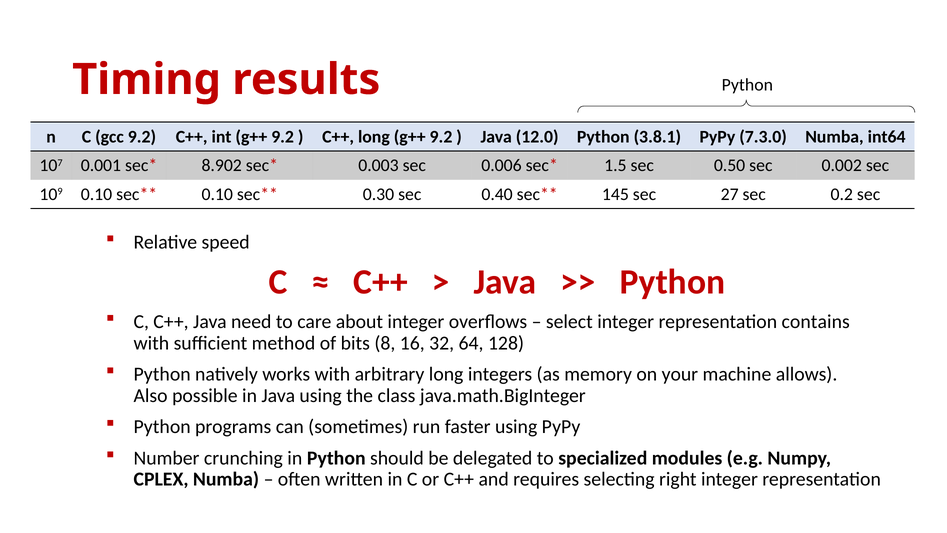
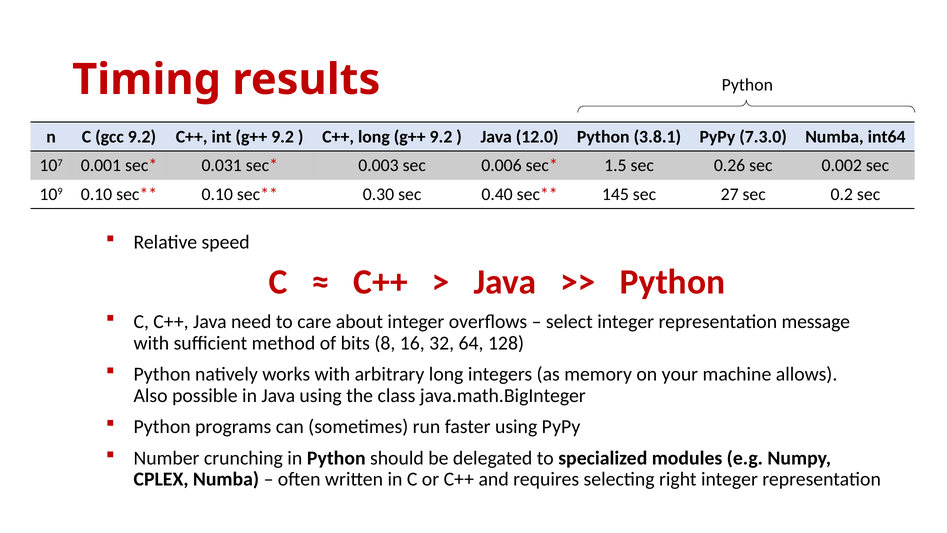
8.902: 8.902 -> 0.031
0.50: 0.50 -> 0.26
contains: contains -> message
